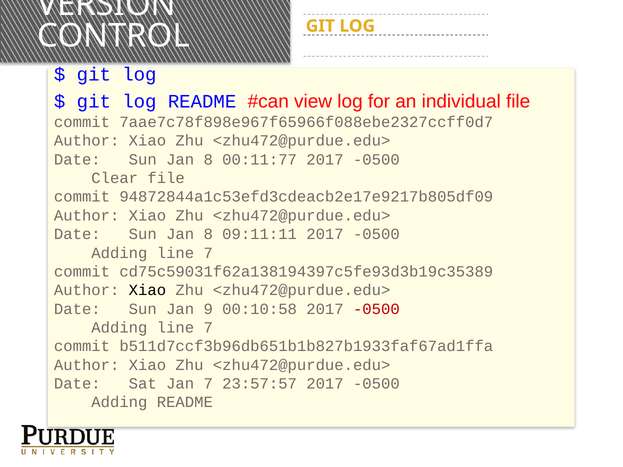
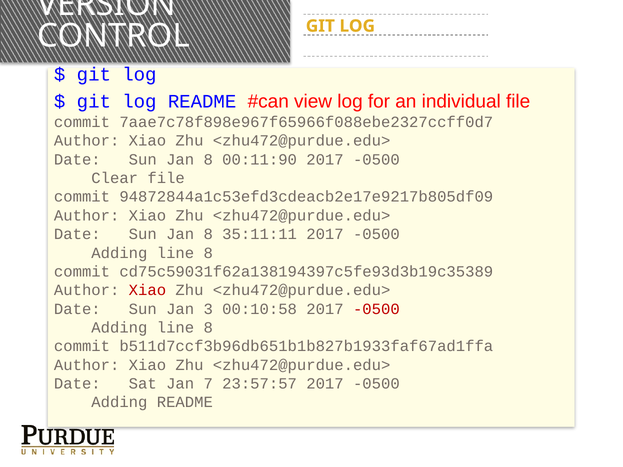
00:11:77: 00:11:77 -> 00:11:90
09:11:11: 09:11:11 -> 35:11:11
7 at (208, 253): 7 -> 8
Xiao at (147, 290) colour: black -> red
9: 9 -> 3
7 at (208, 328): 7 -> 8
